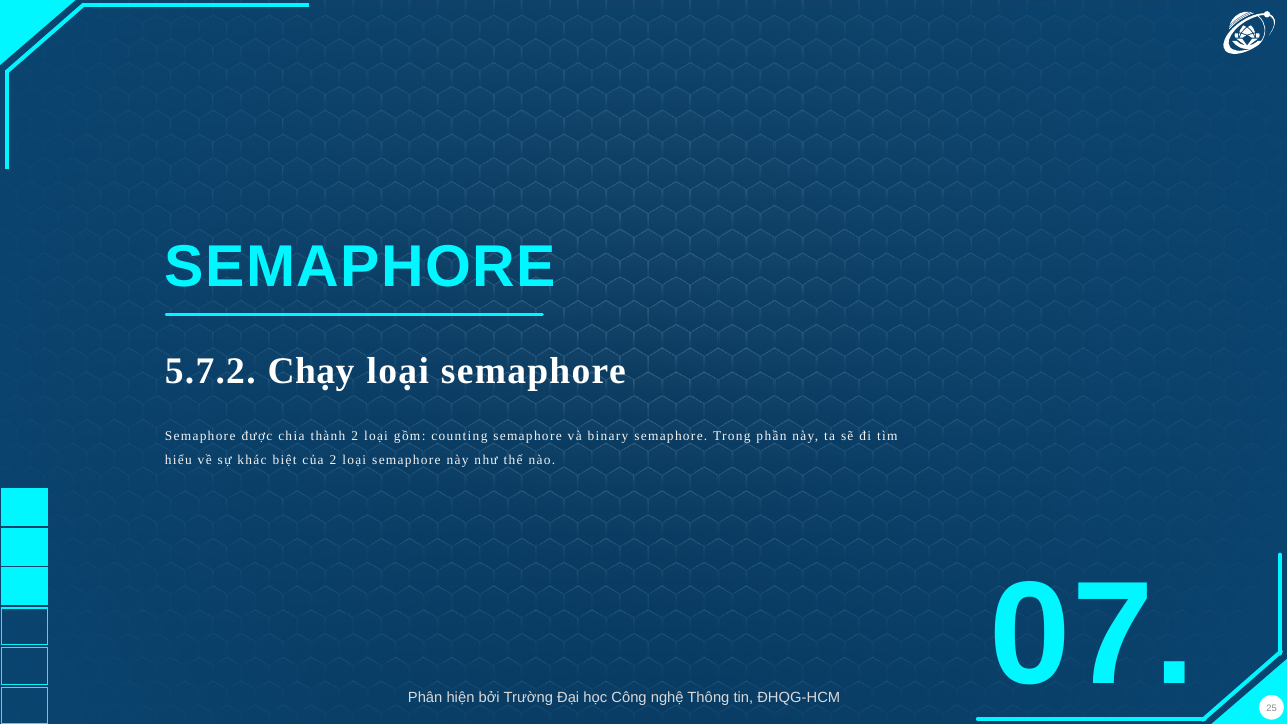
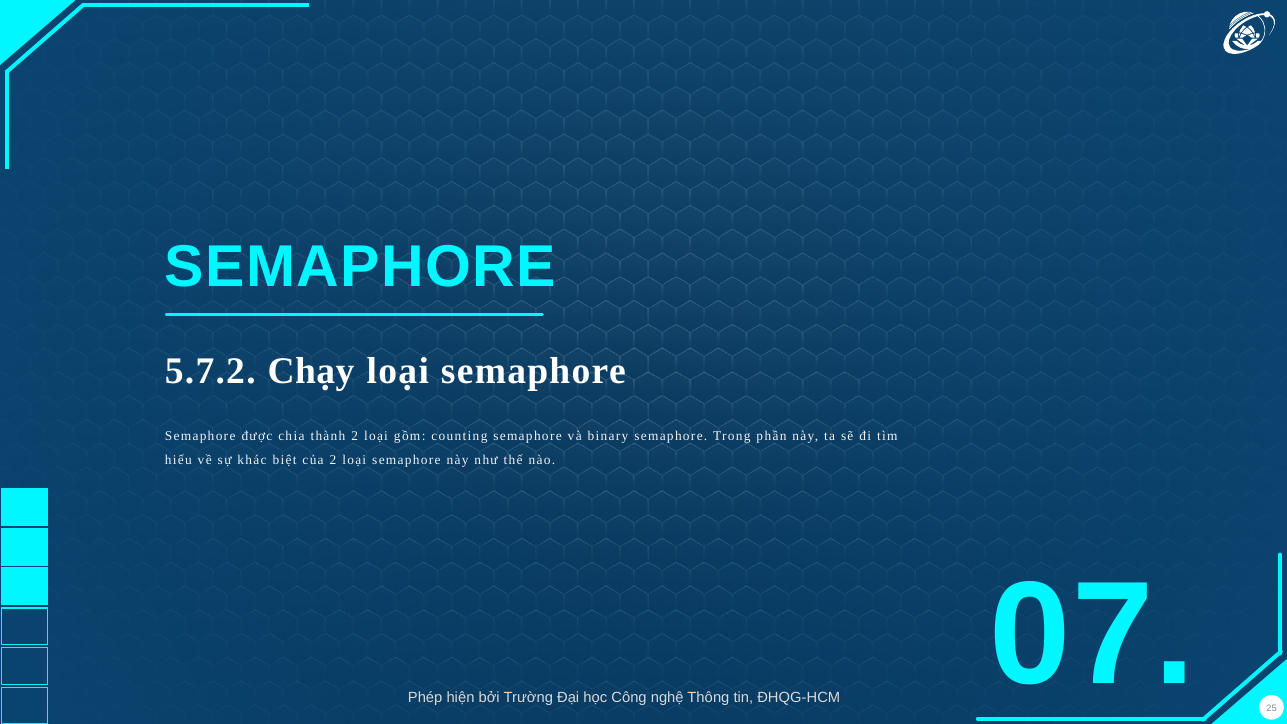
Phân: Phân -> Phép
